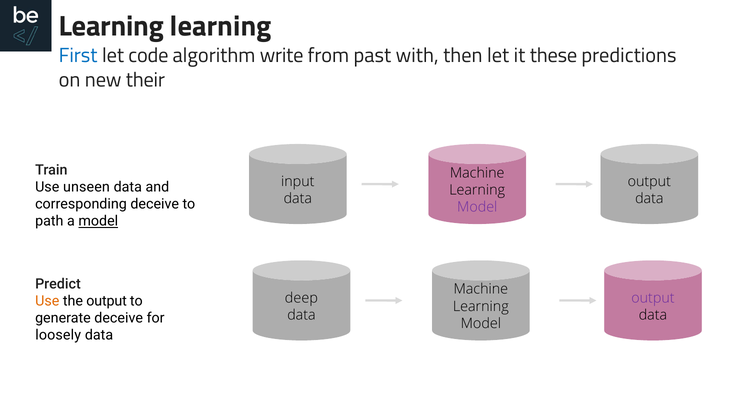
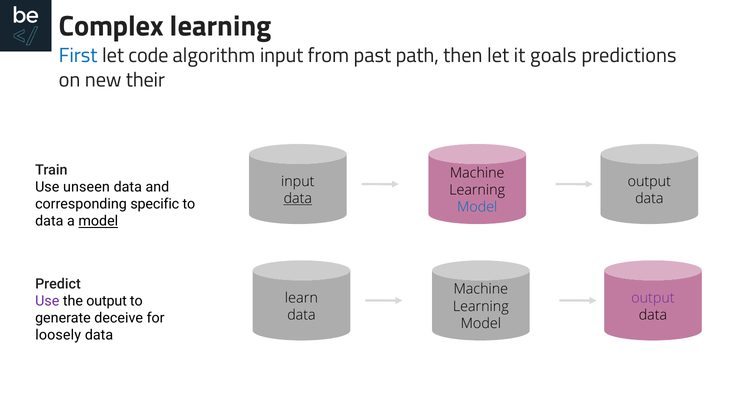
Learning at (111, 26): Learning -> Complex
algorithm write: write -> input
with: with -> path
these: these -> goals
data at (298, 199) underline: none -> present
corresponding deceive: deceive -> specific
Model at (477, 207) colour: purple -> blue
path at (49, 221): path -> data
deep: deep -> learn
Use at (47, 301) colour: orange -> purple
